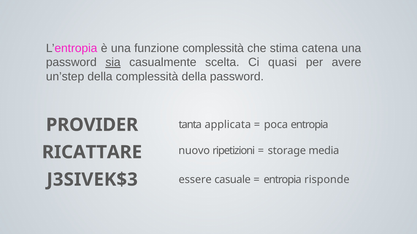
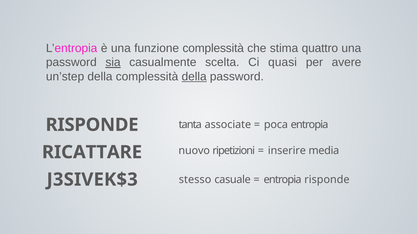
catena: catena -> quattro
della at (194, 77) underline: none -> present
applicata: applicata -> associate
PROVIDER at (92, 125): PROVIDER -> RISPONDE
storage: storage -> inserire
essere: essere -> stesso
